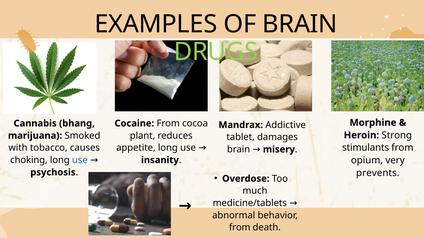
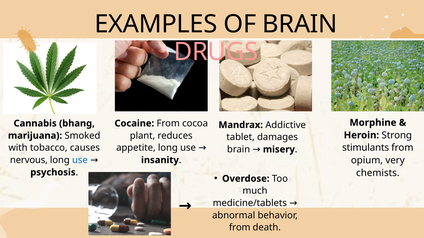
DRUGS colour: light green -> pink
choking: choking -> nervous
prevents: prevents -> chemists
